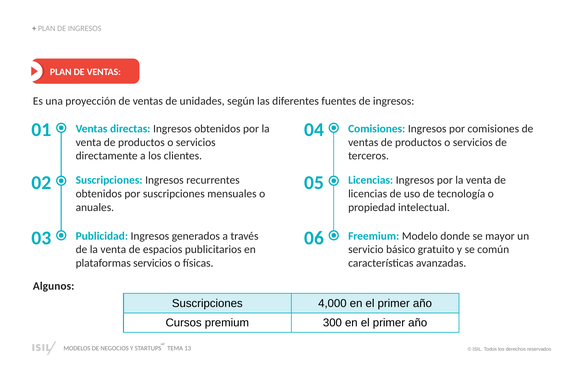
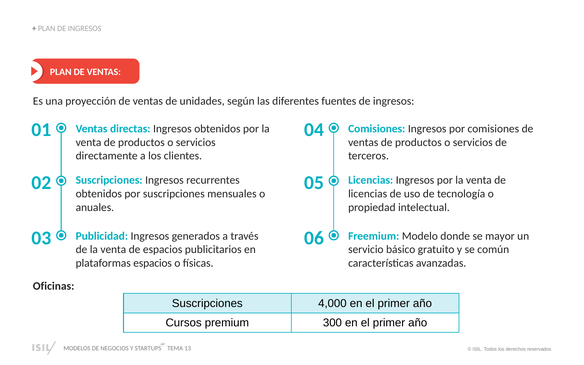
plataformas servicios: servicios -> espacios
Algunos: Algunos -> Oficinas
